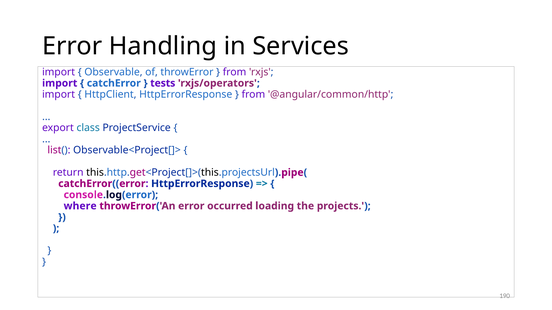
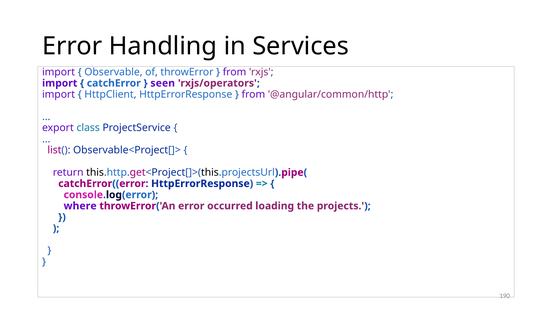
tests: tests -> seen
